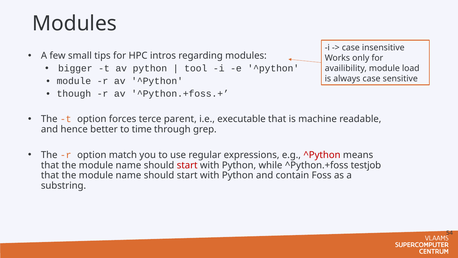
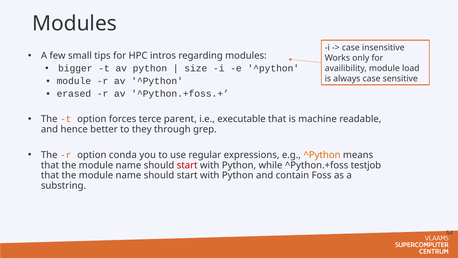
tool: tool -> size
though: though -> erased
time: time -> they
match: match -> conda
^Python at (322, 155) colour: red -> orange
